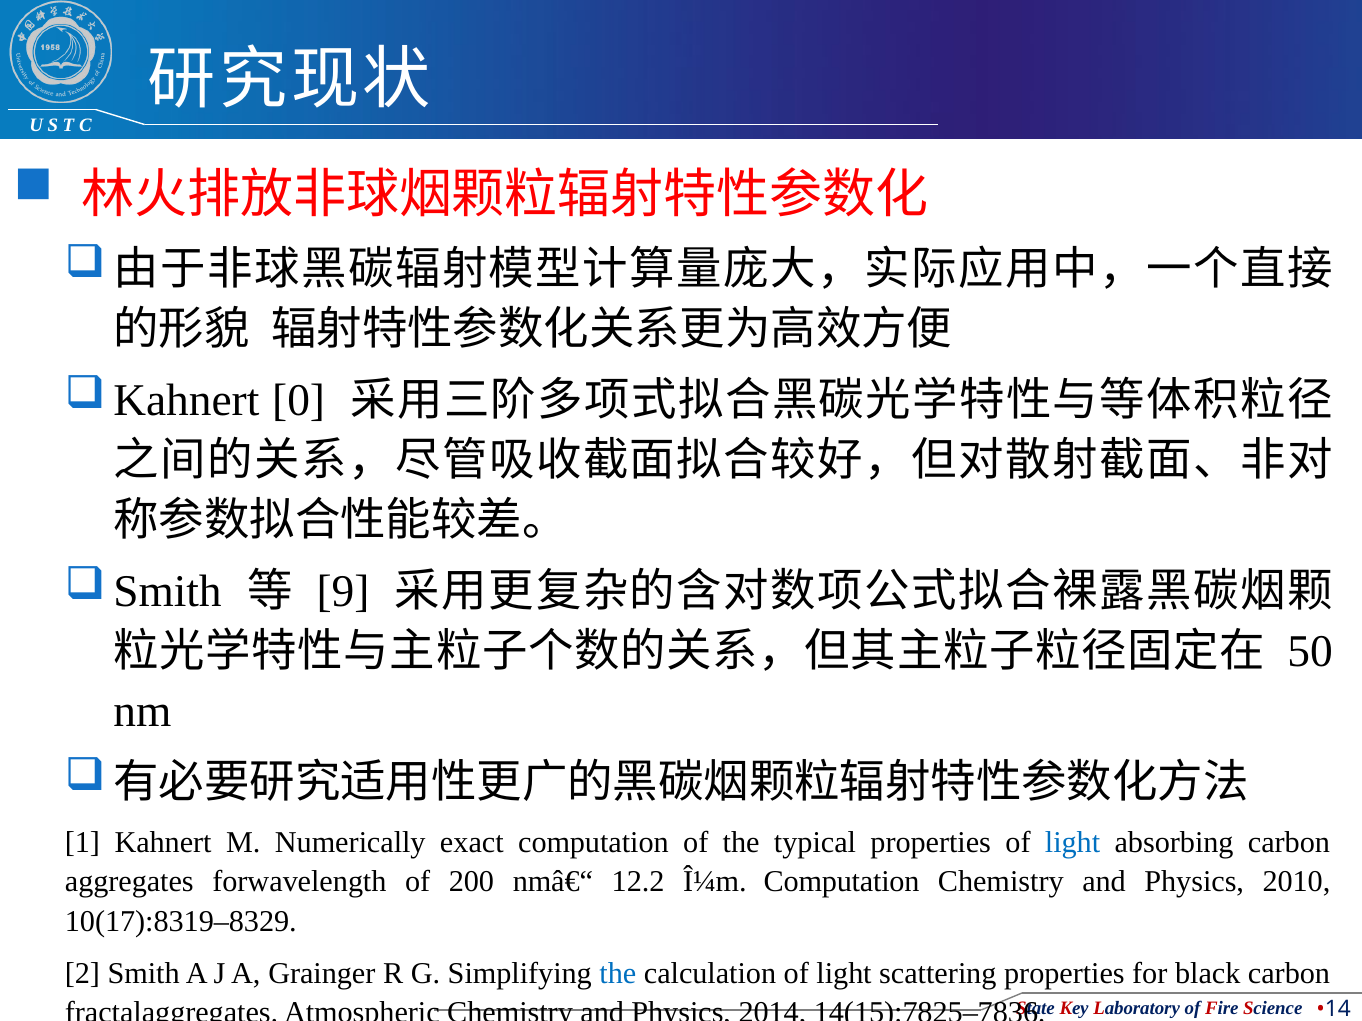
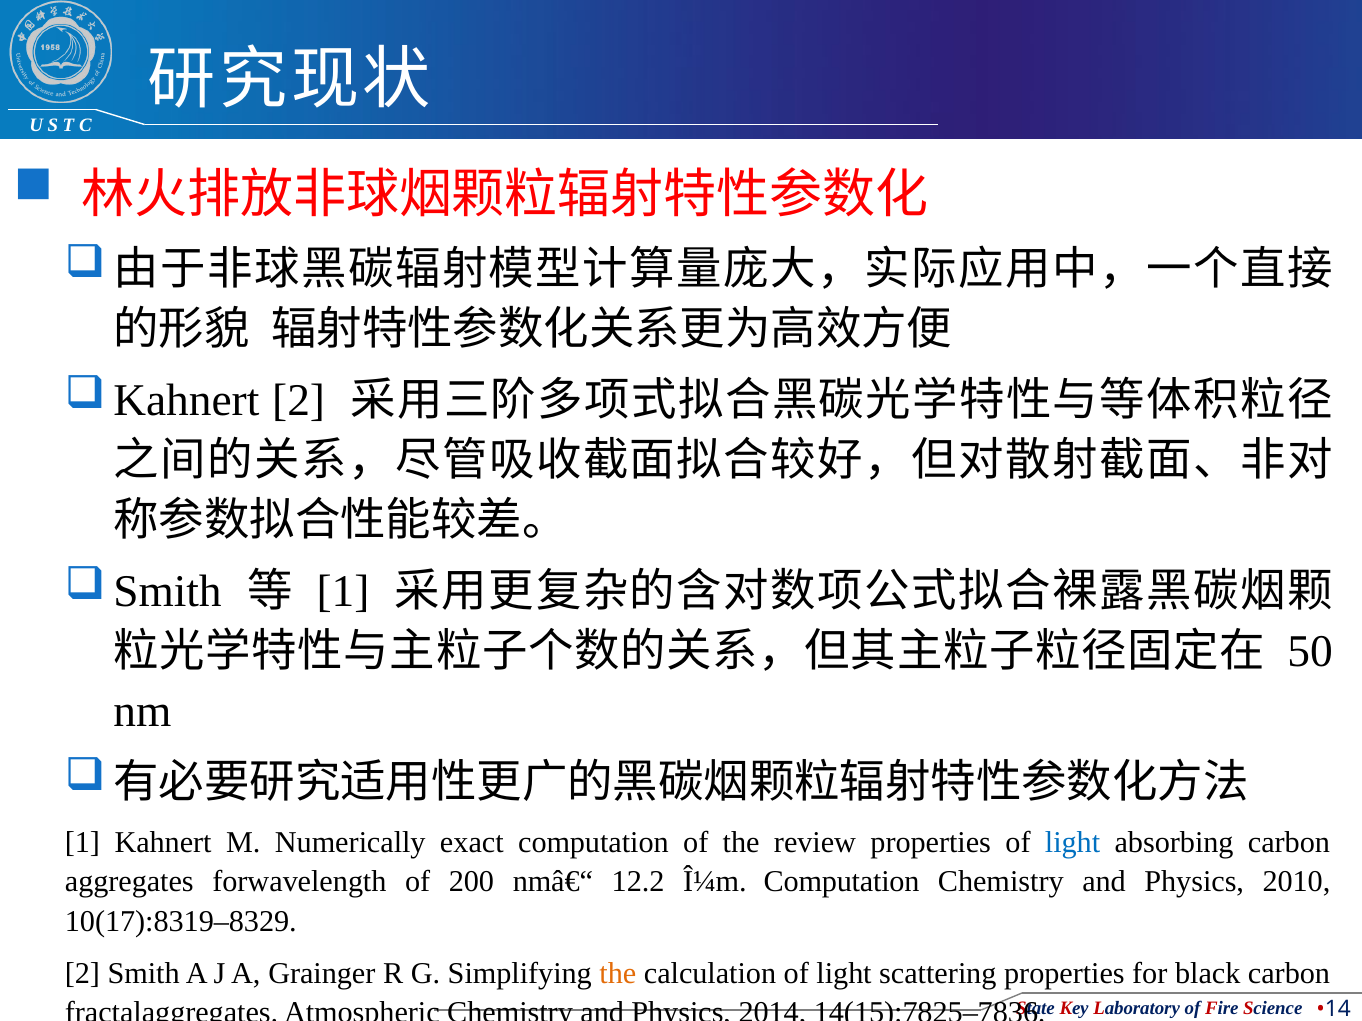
0 at (299, 401): 0 -> 2
9 at (343, 592): 9 -> 1
typical: typical -> review
the at (618, 974) colour: blue -> orange
